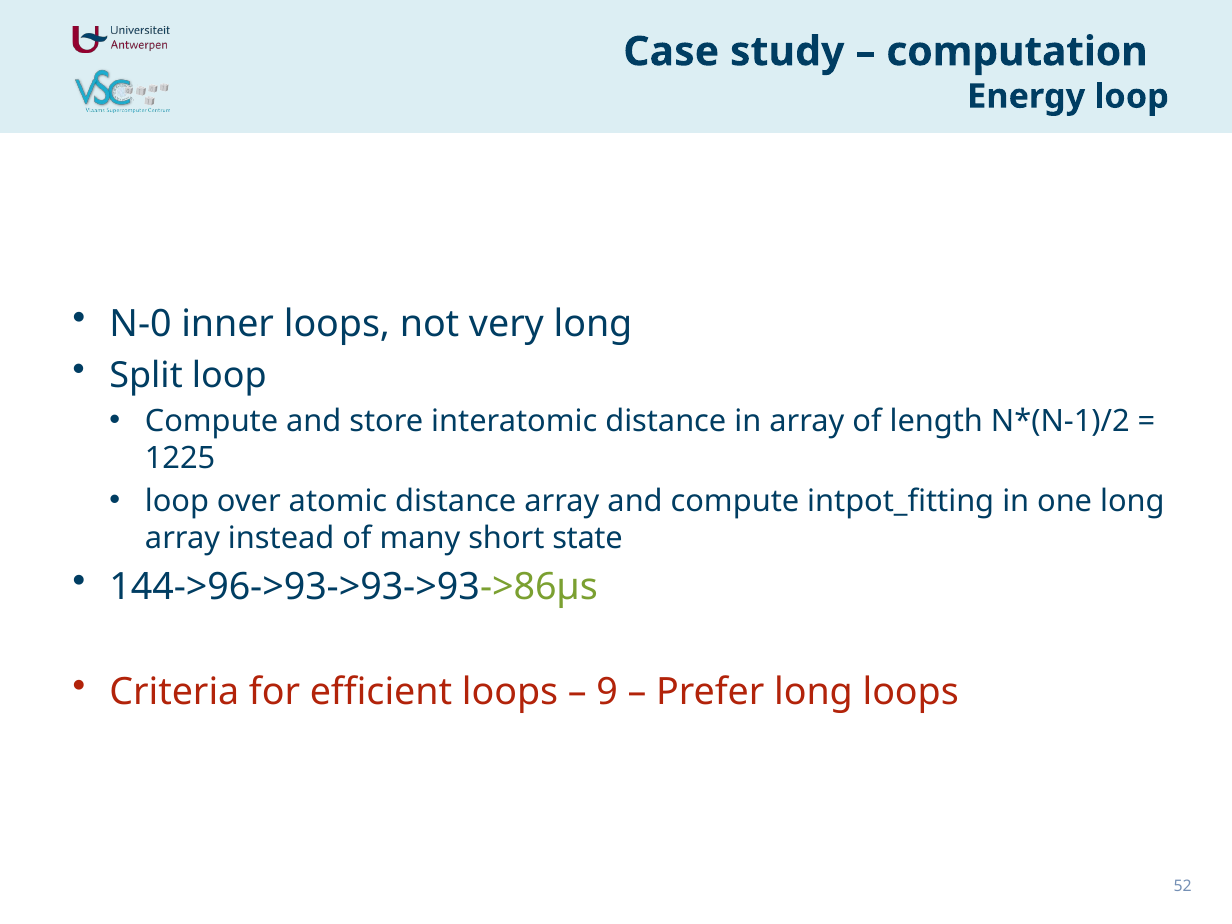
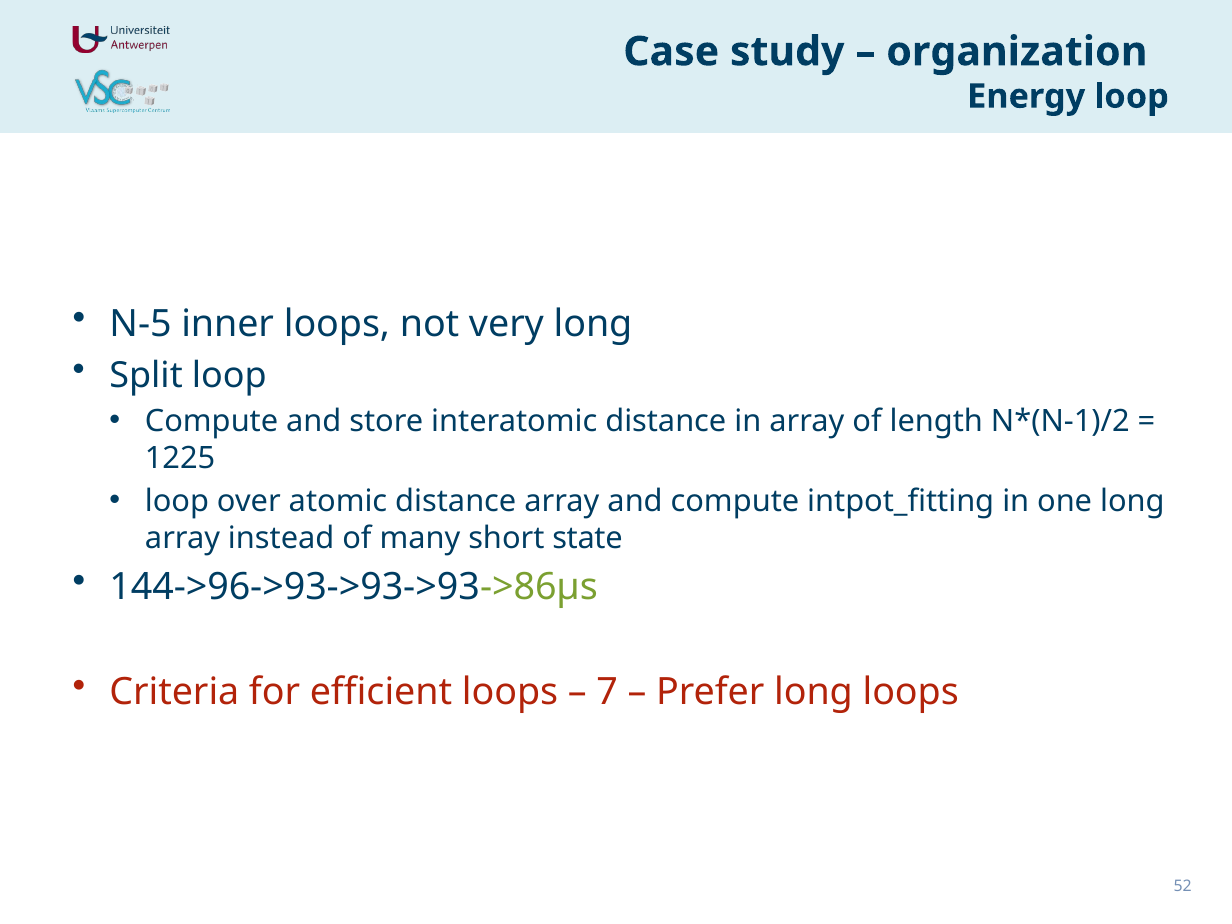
computation: computation -> organization
N-0: N-0 -> N-5
9: 9 -> 7
